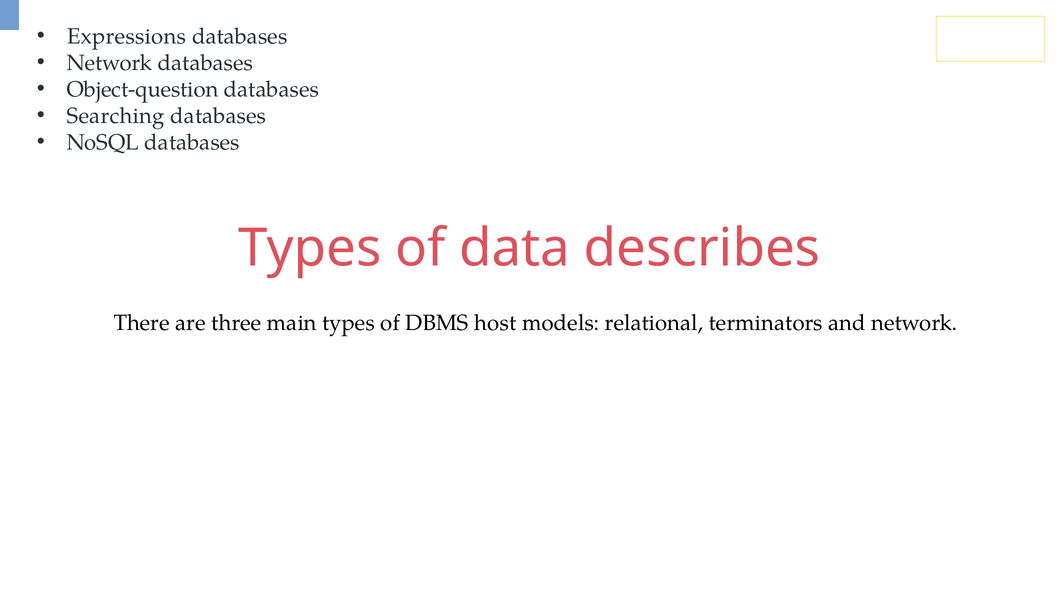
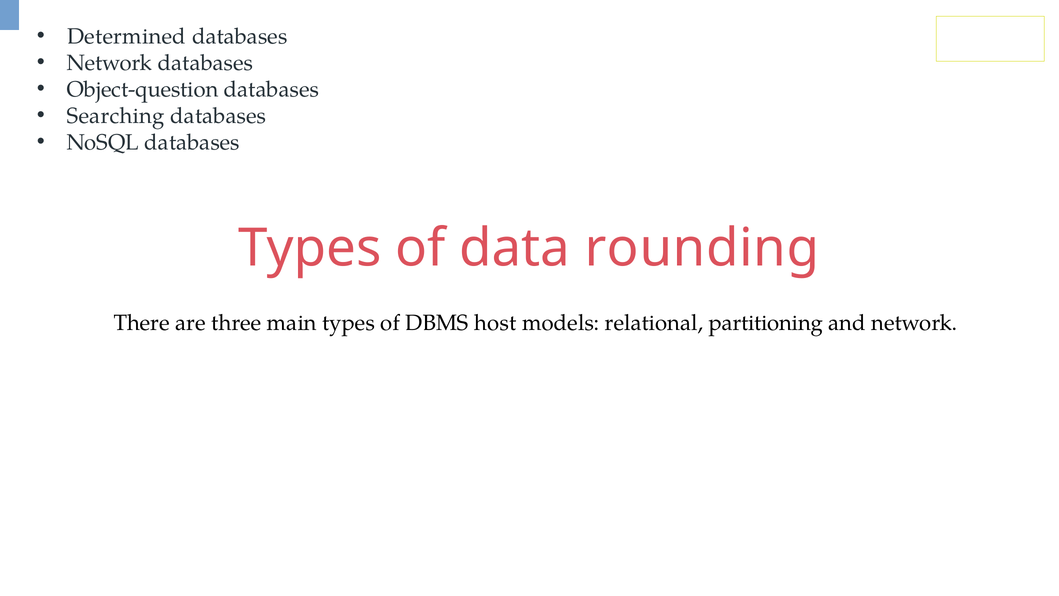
Expressions: Expressions -> Determined
describes: describes -> rounding
terminators: terminators -> partitioning
